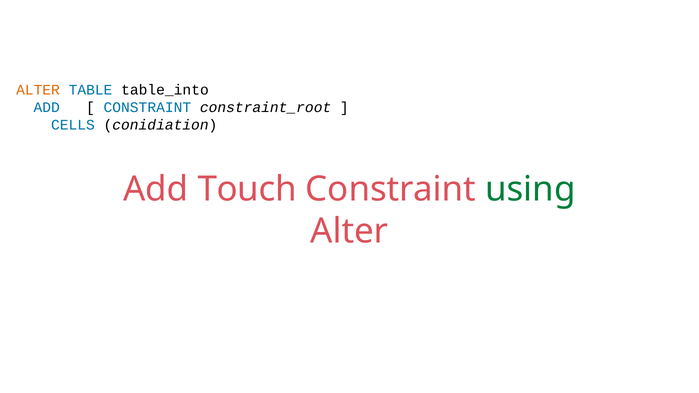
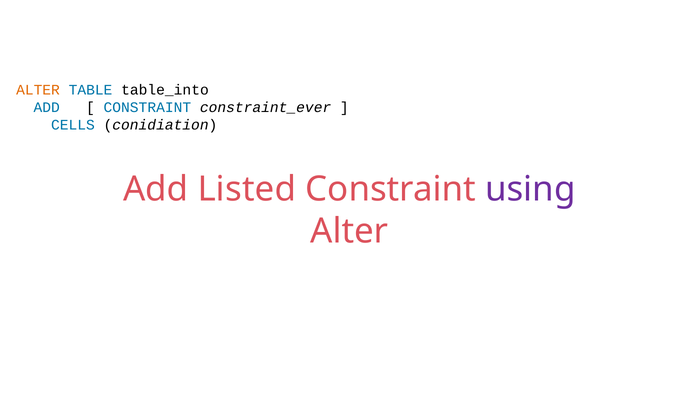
constraint_root: constraint_root -> constraint_ever
Touch: Touch -> Listed
using colour: green -> purple
